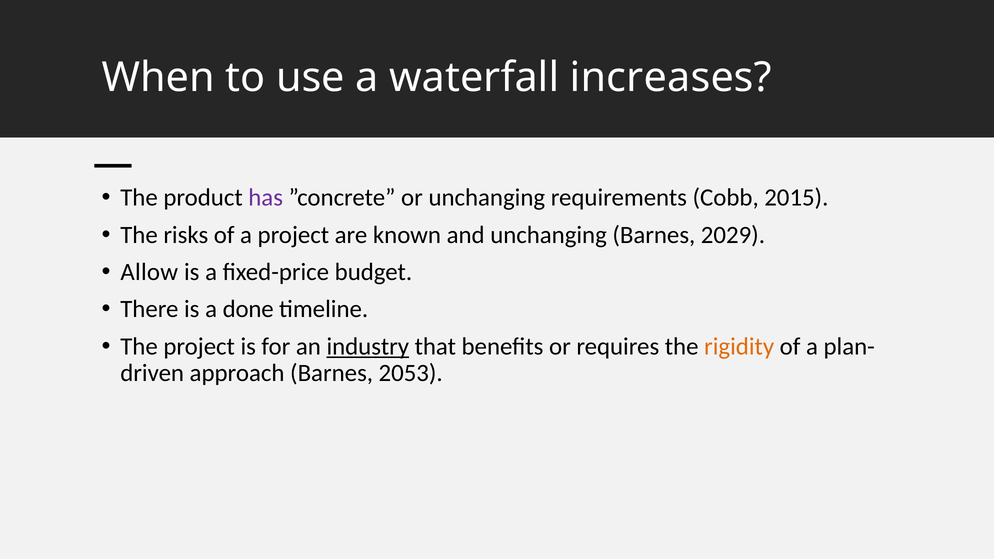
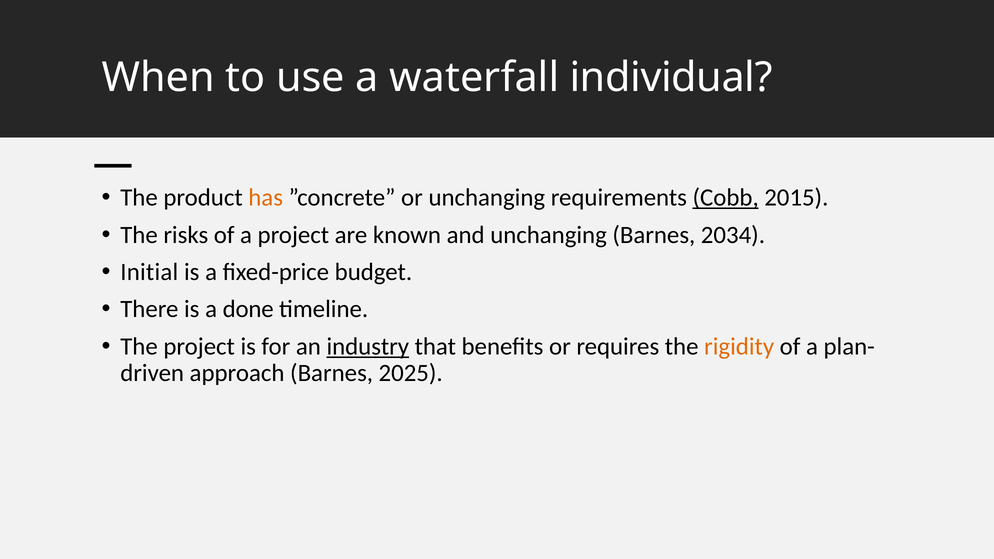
increases: increases -> individual
has colour: purple -> orange
Cobb underline: none -> present
2029: 2029 -> 2034
Allow: Allow -> Initial
2053: 2053 -> 2025
